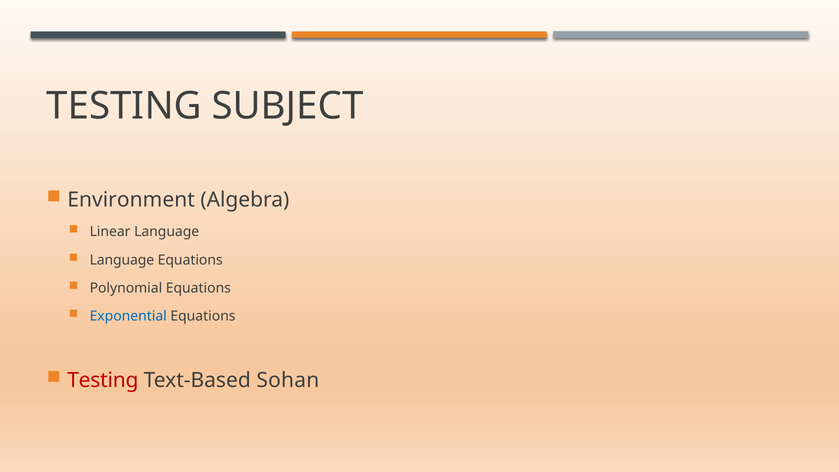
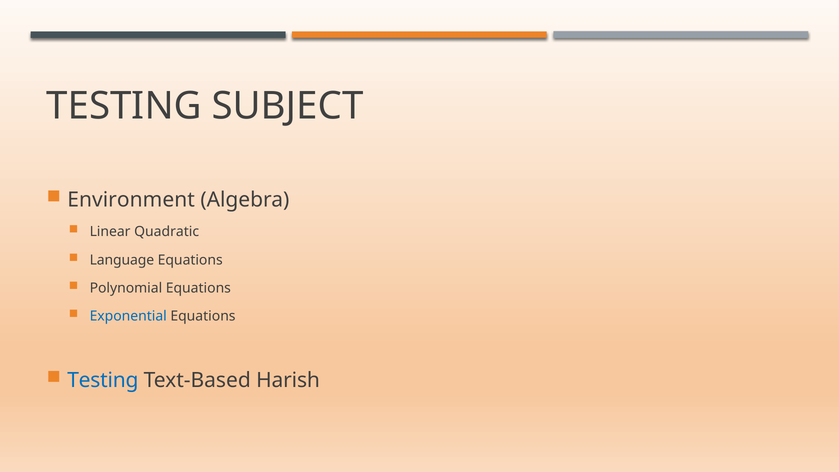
Linear Language: Language -> Quadratic
Testing at (103, 380) colour: red -> blue
Sohan: Sohan -> Harish
